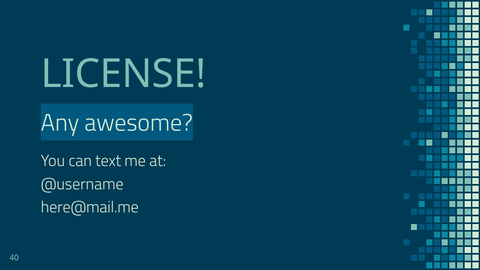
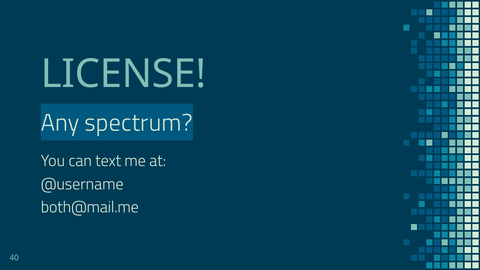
awesome: awesome -> spectrum
here@mail.me: here@mail.me -> both@mail.me
